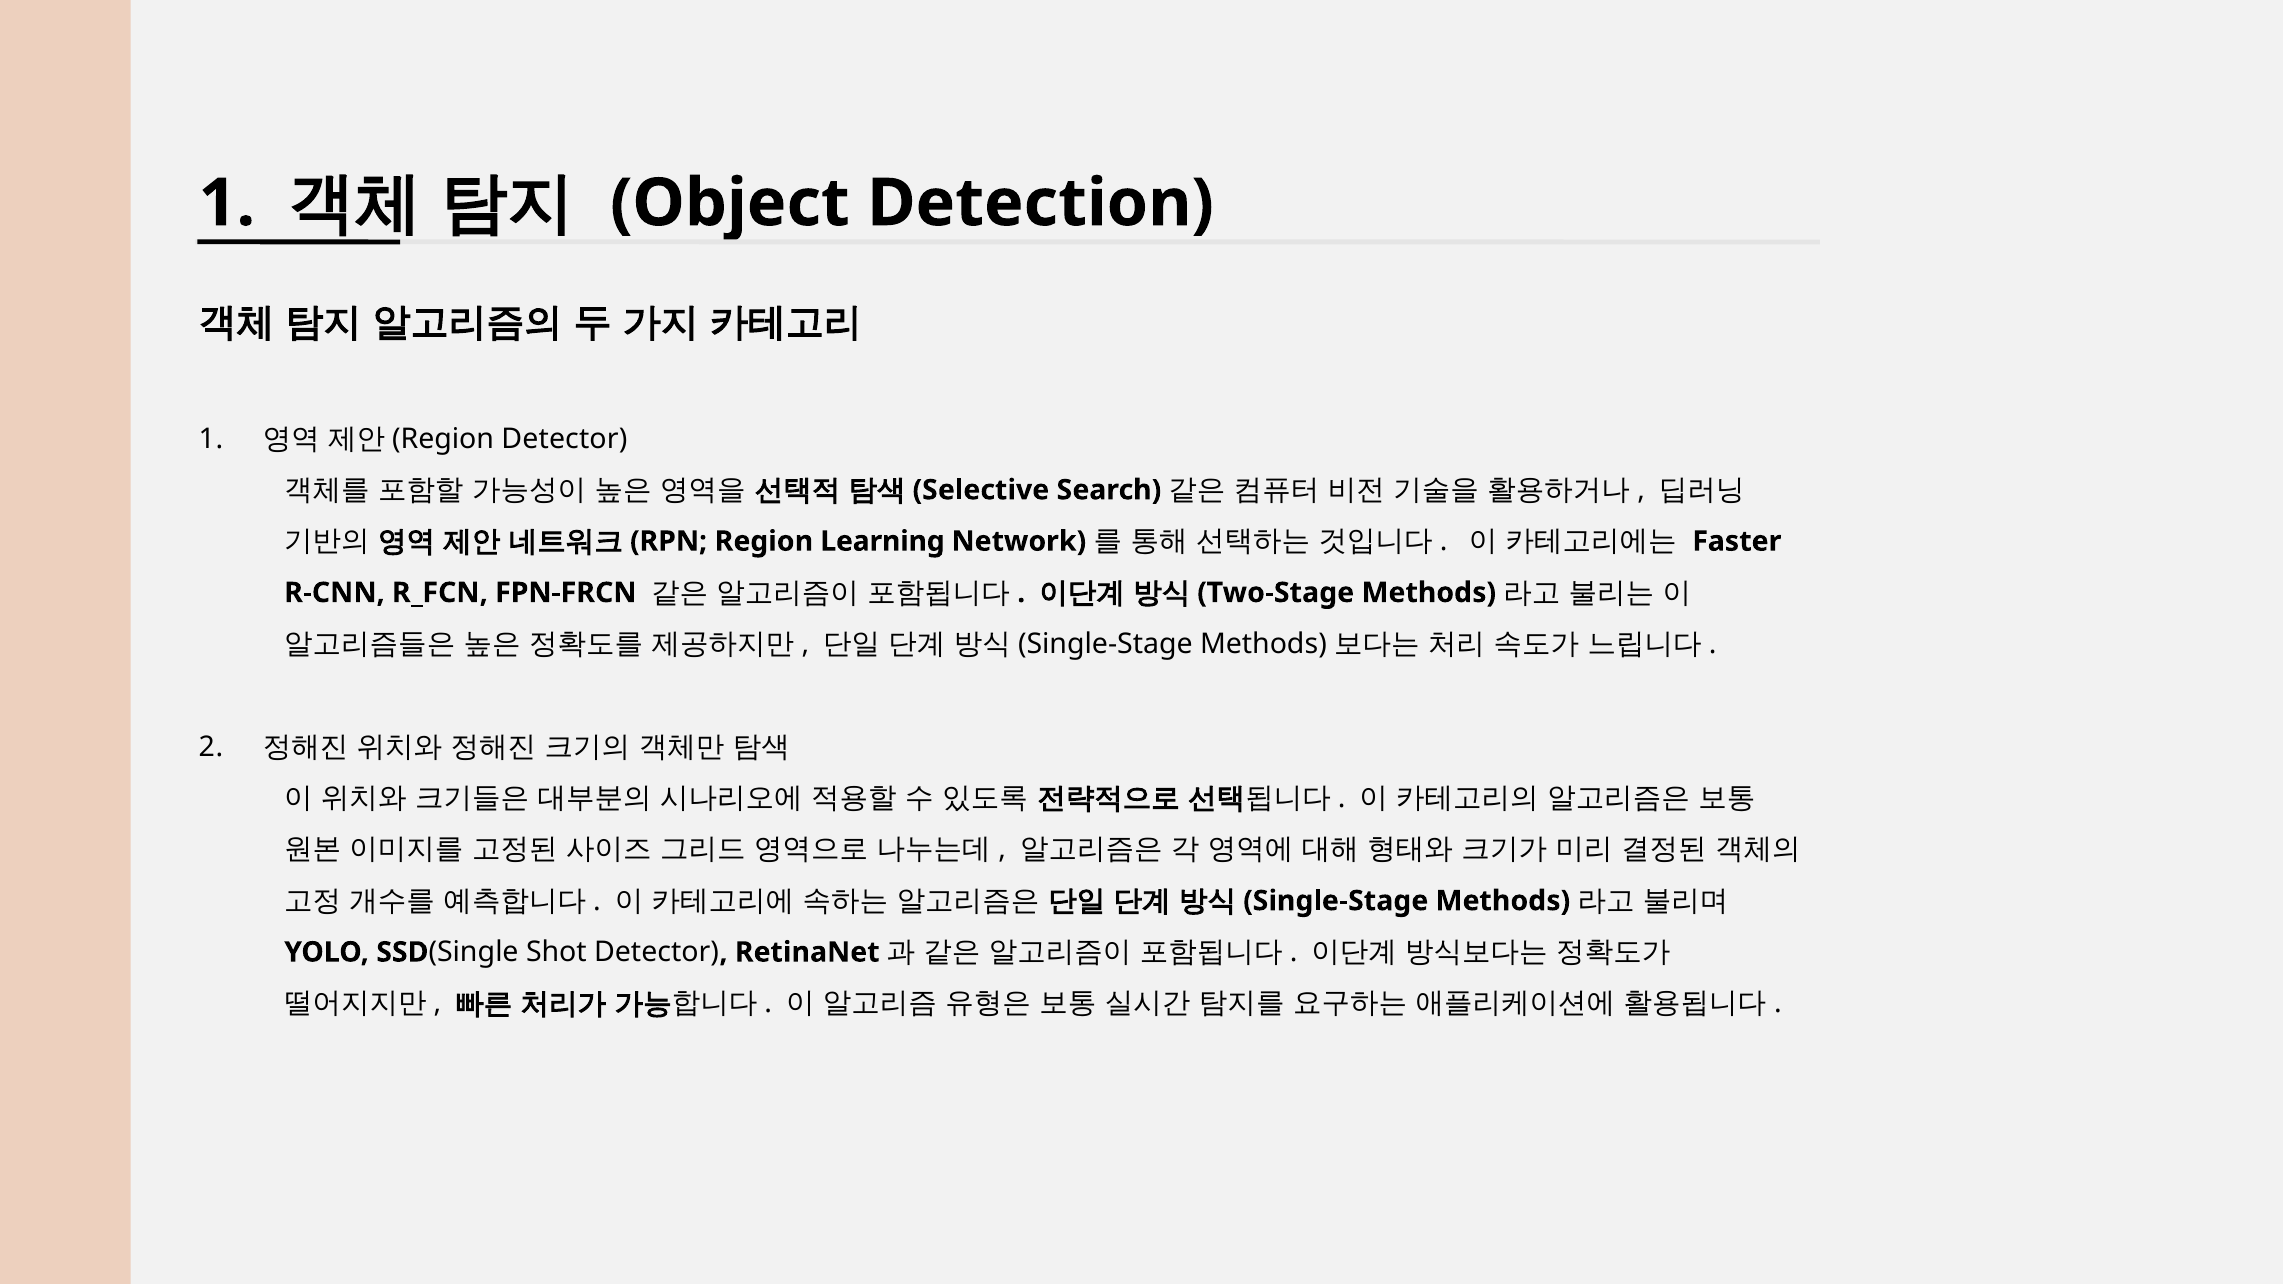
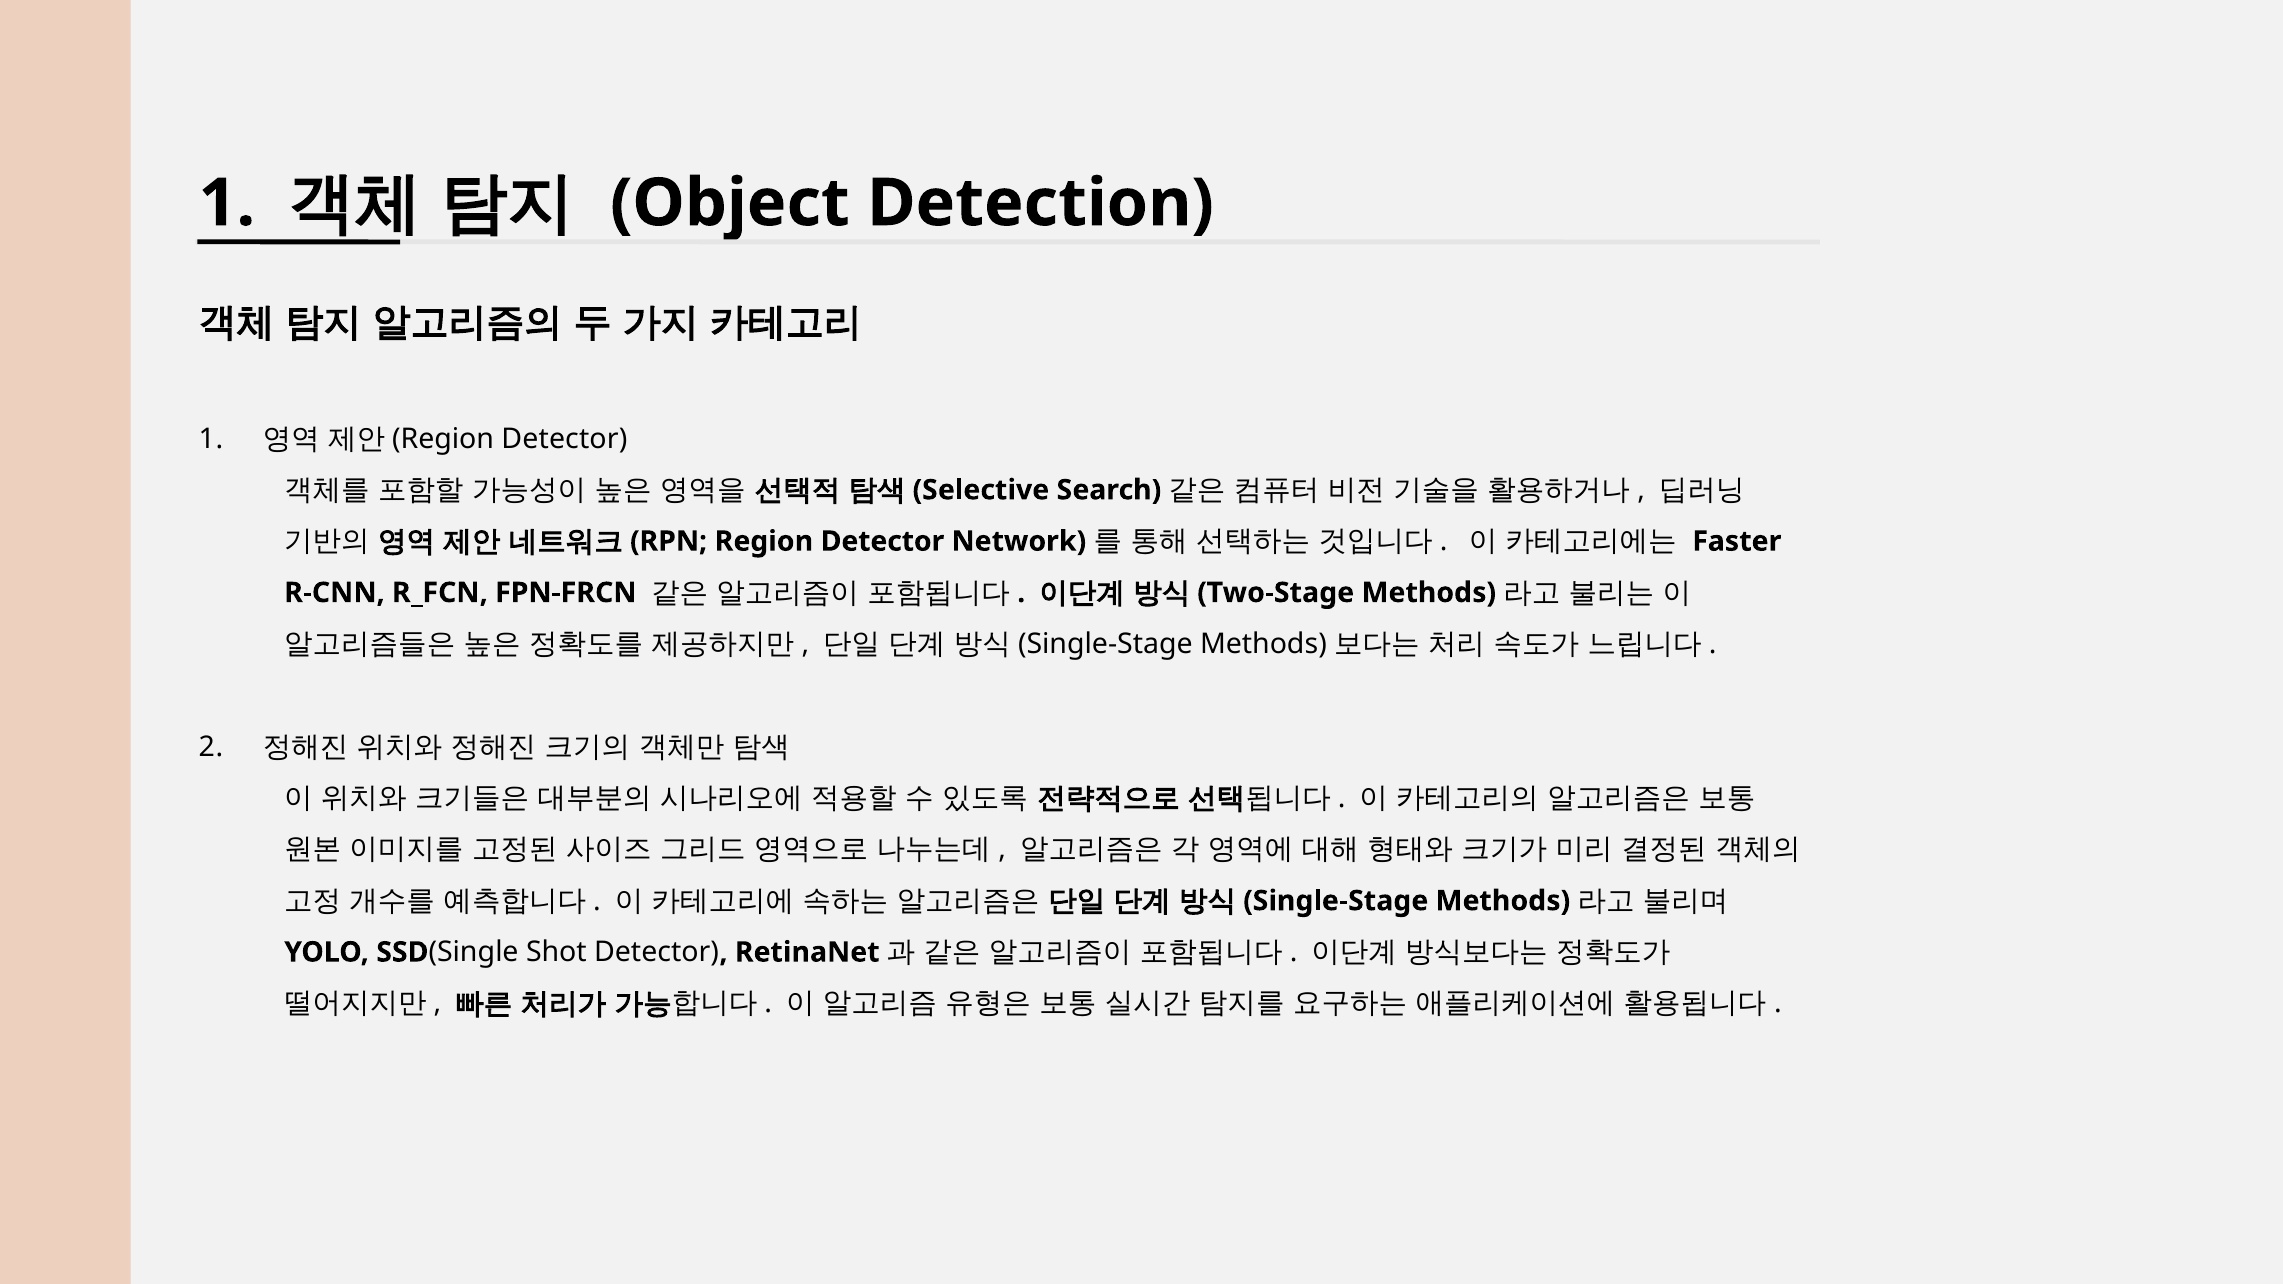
Region Learning: Learning -> Detector
